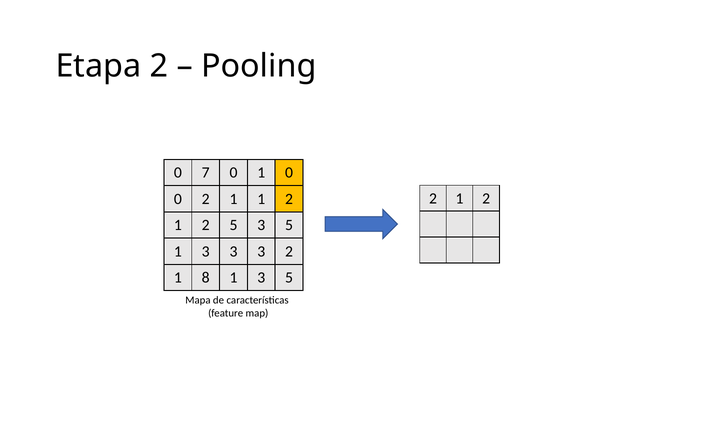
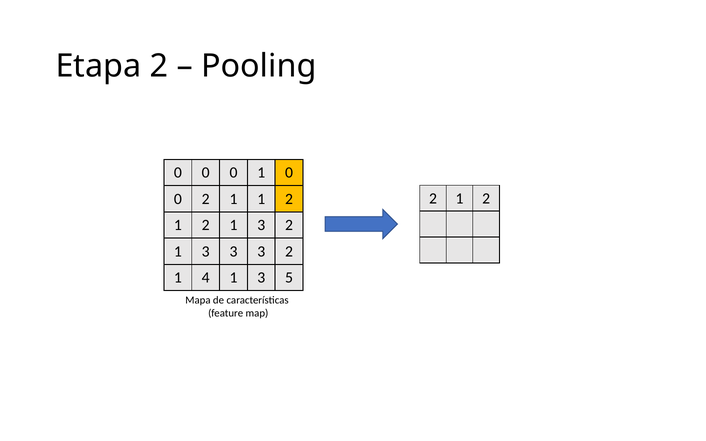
7 at (206, 173): 7 -> 0
5 at (233, 225): 5 -> 1
5 at (289, 225): 5 -> 2
8: 8 -> 4
